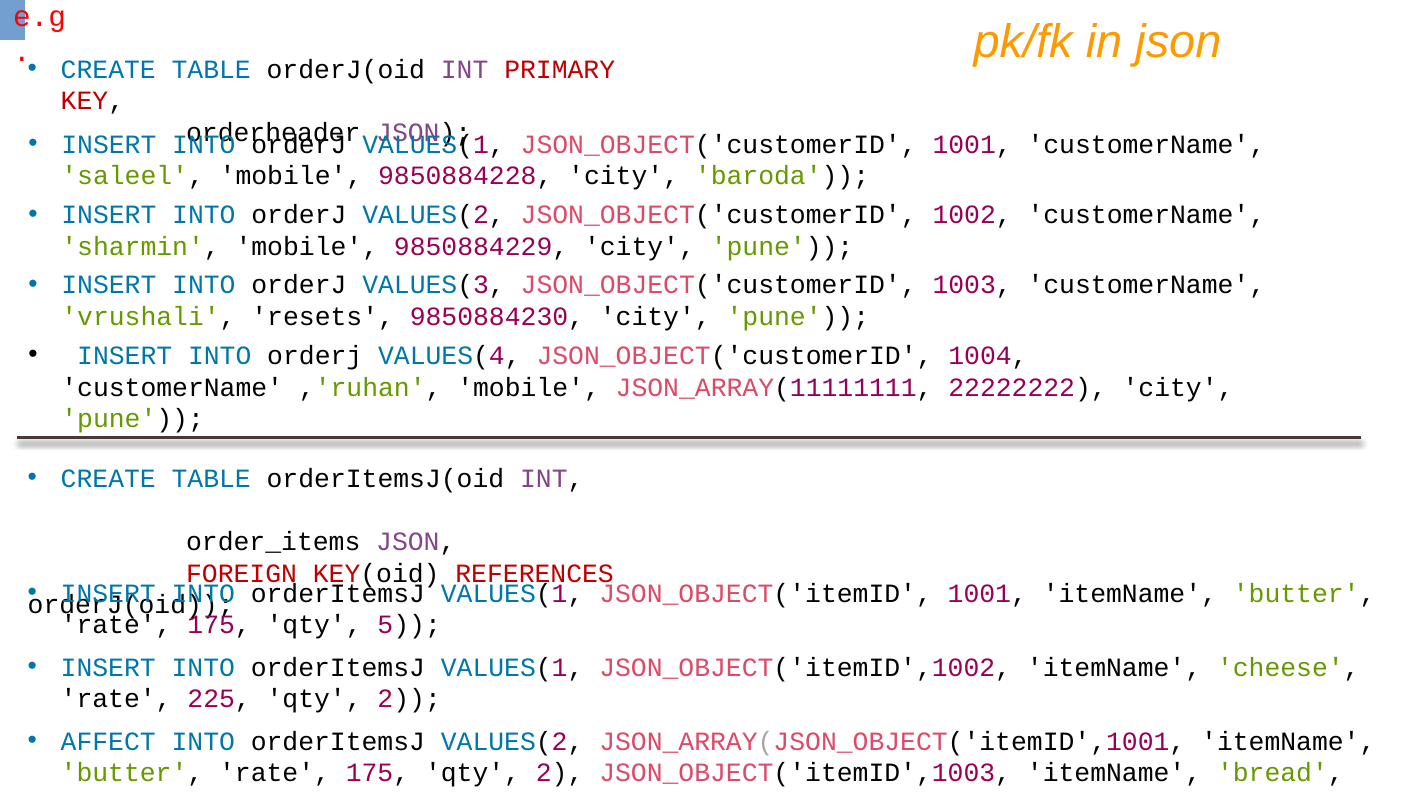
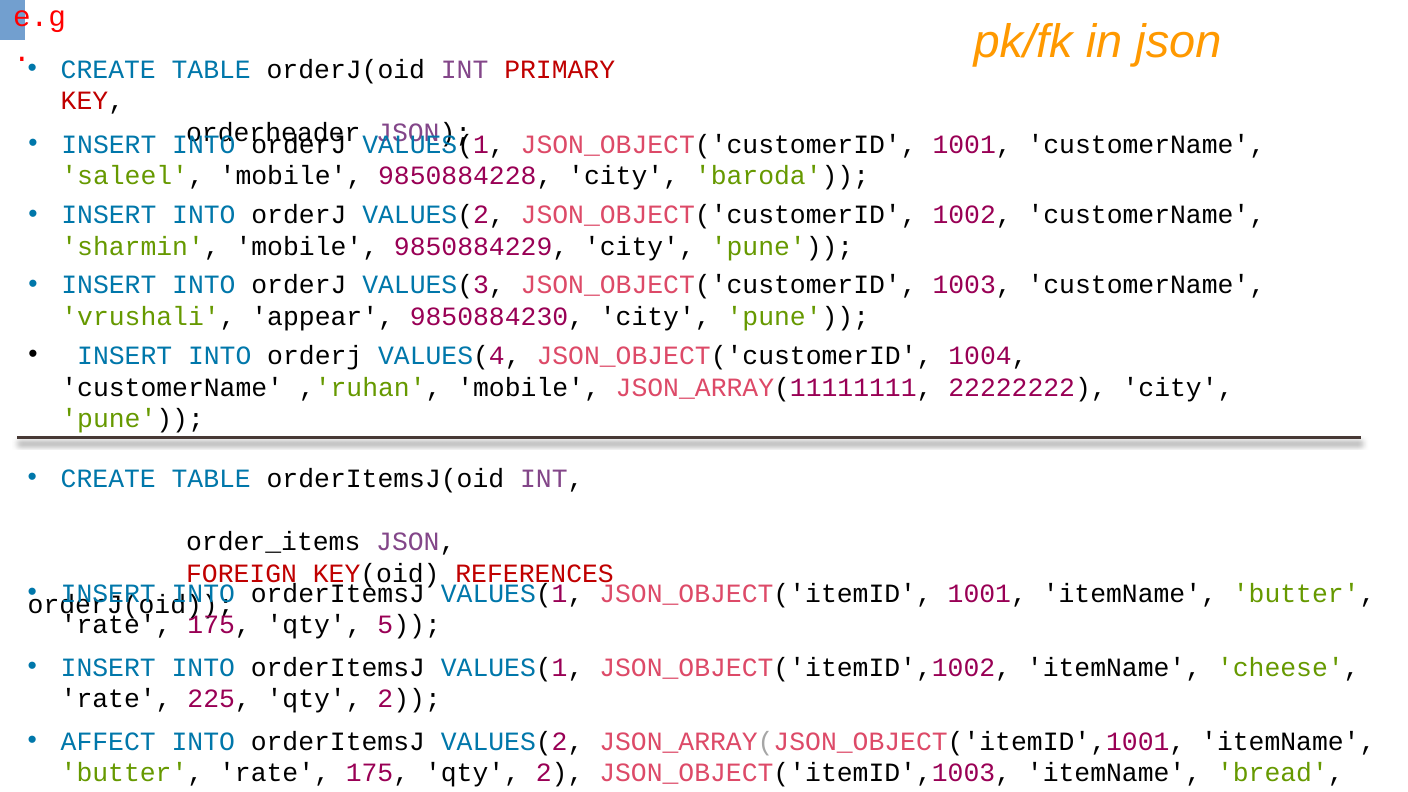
resets: resets -> appear
